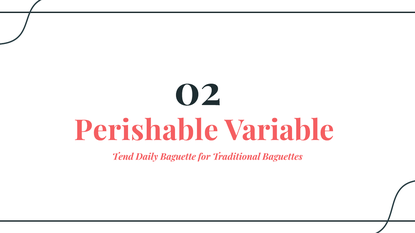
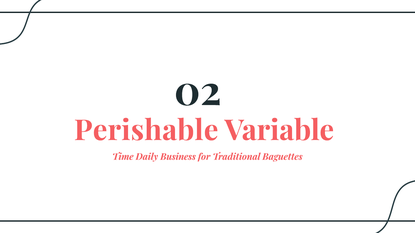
Tend: Tend -> Time
Baguette: Baguette -> Business
